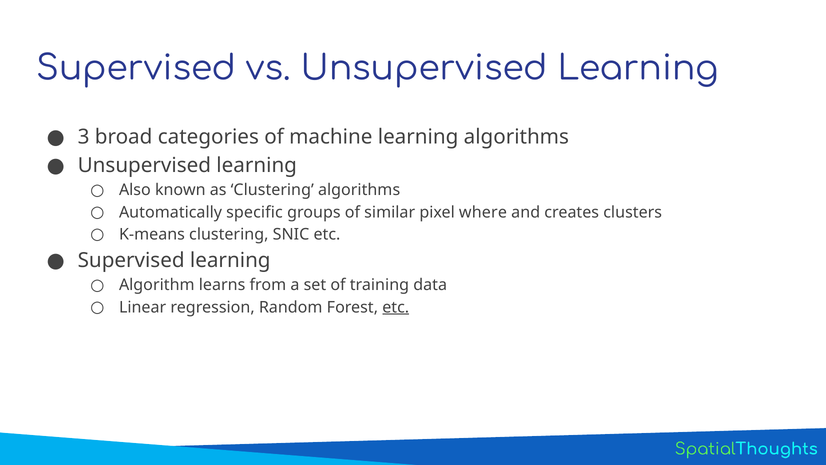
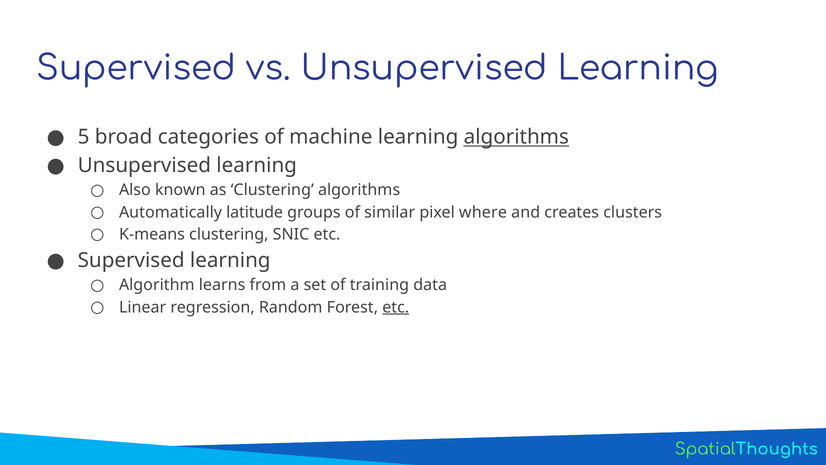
3: 3 -> 5
algorithms at (516, 137) underline: none -> present
specific: specific -> latitude
